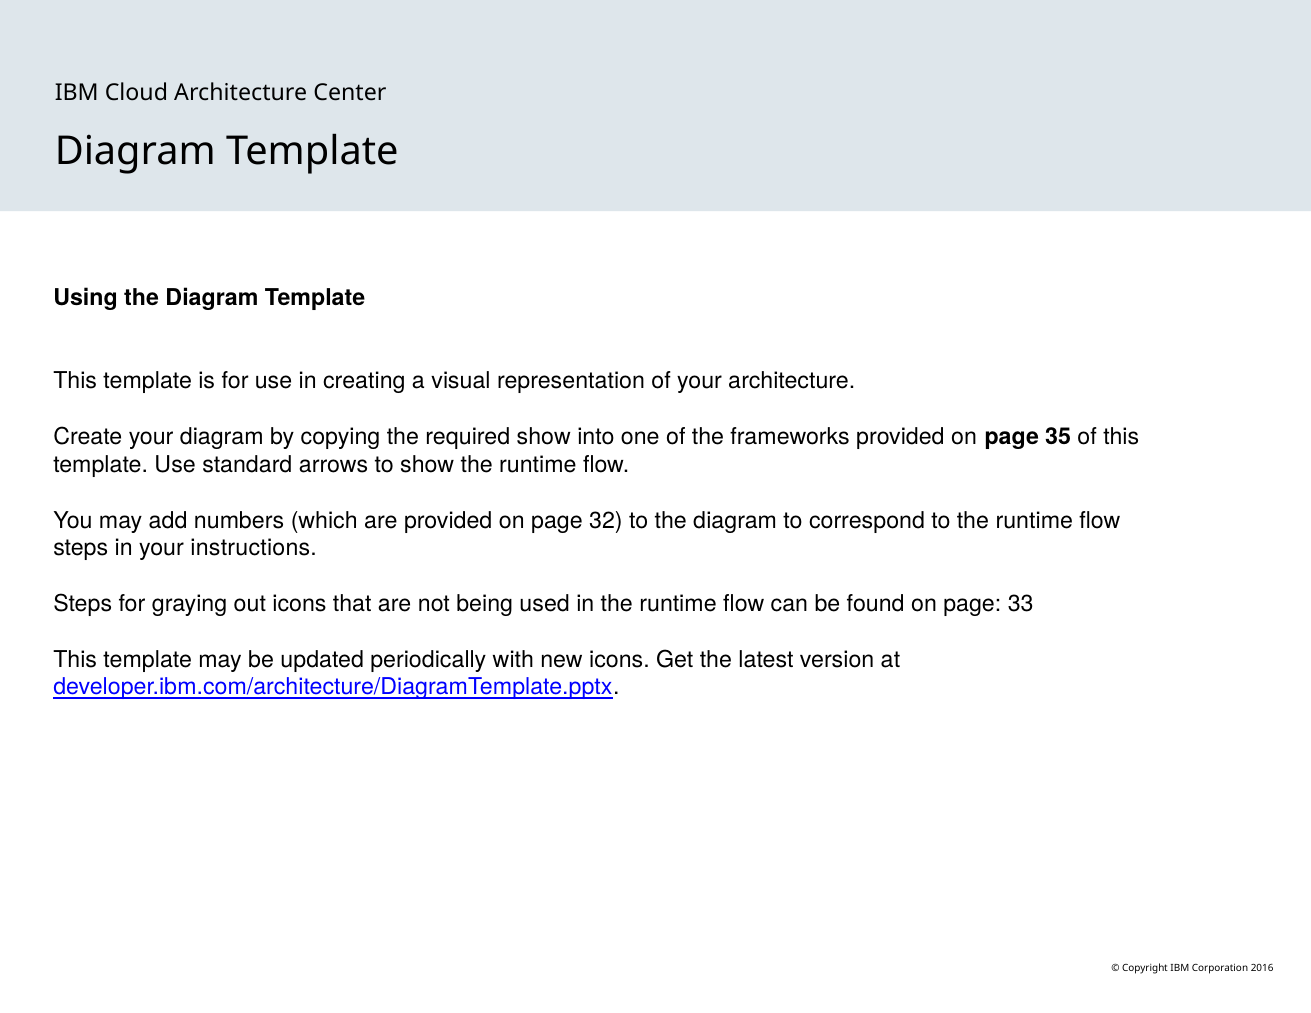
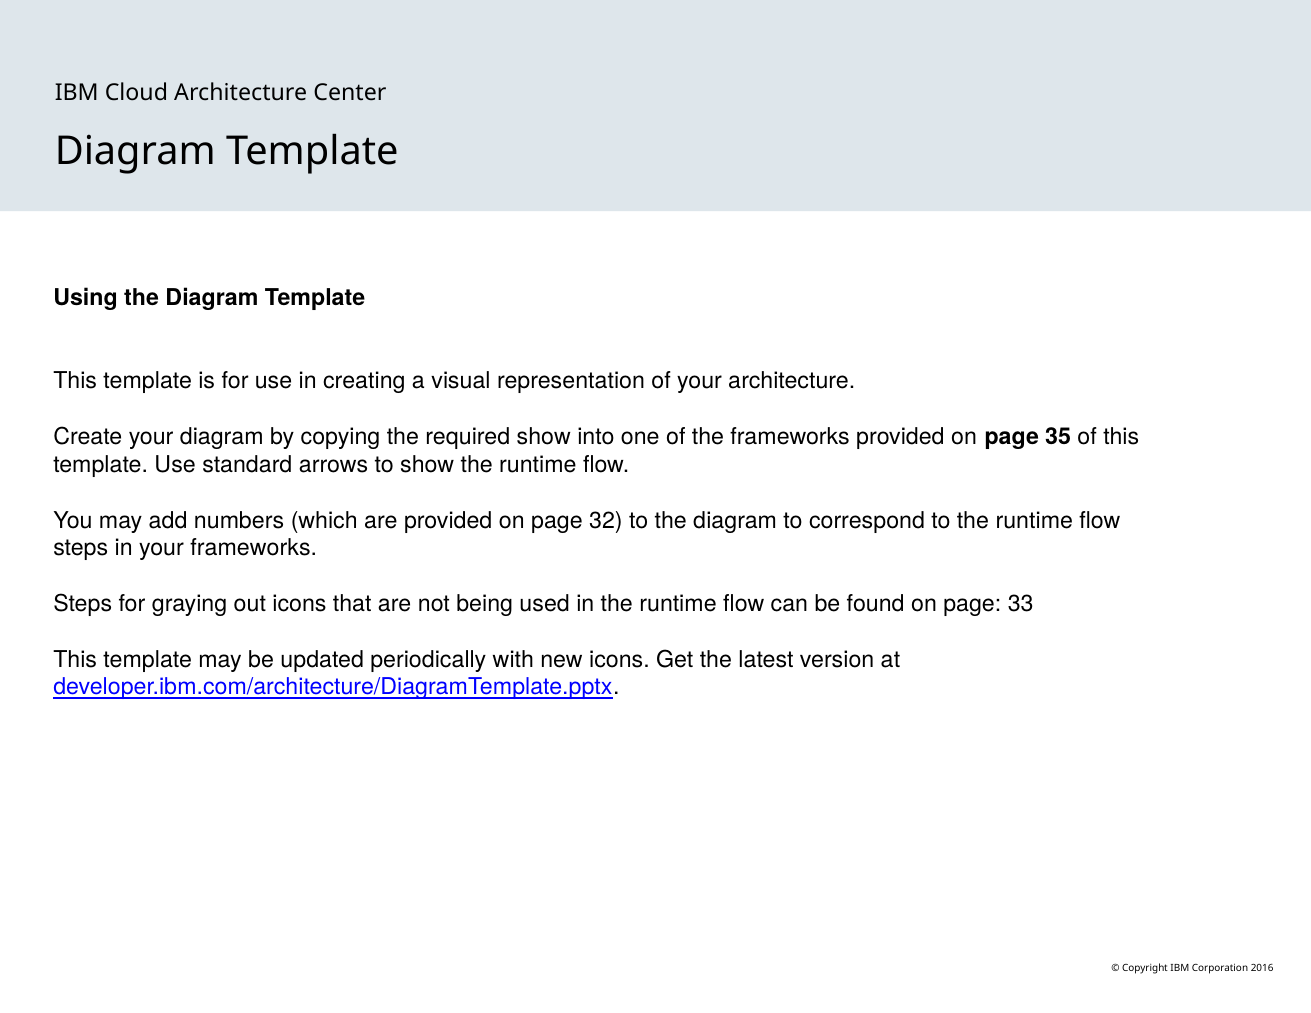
your instructions: instructions -> frameworks
